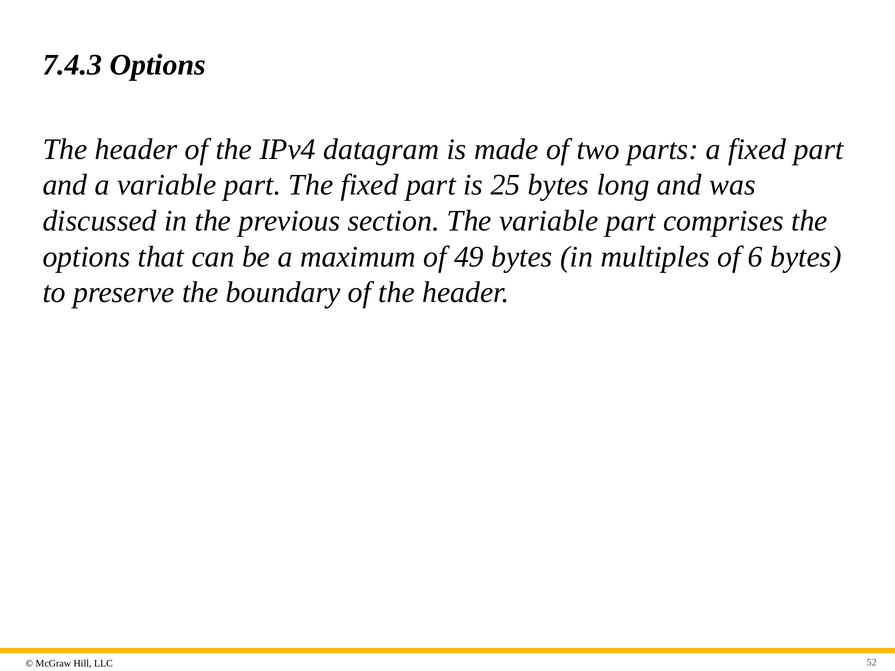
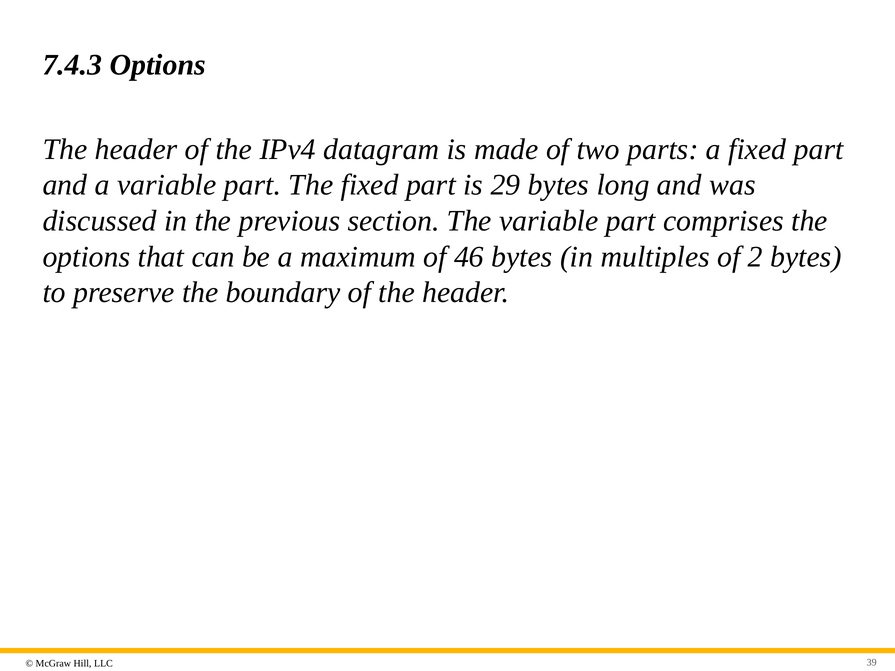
25: 25 -> 29
49: 49 -> 46
6: 6 -> 2
52: 52 -> 39
